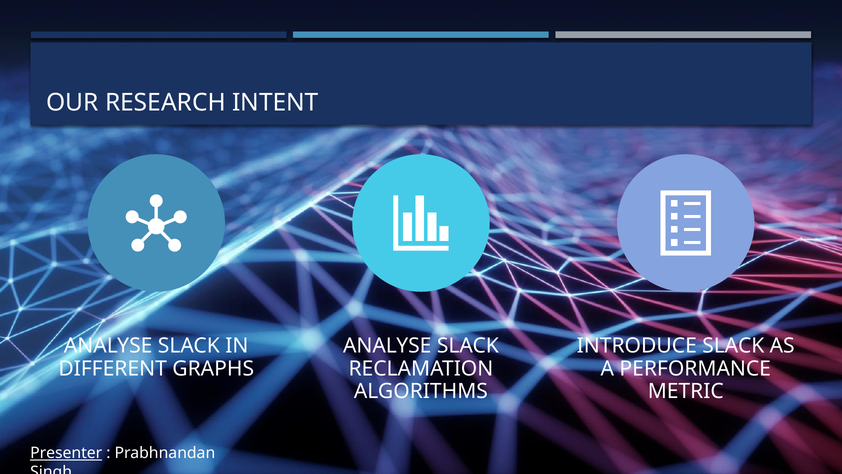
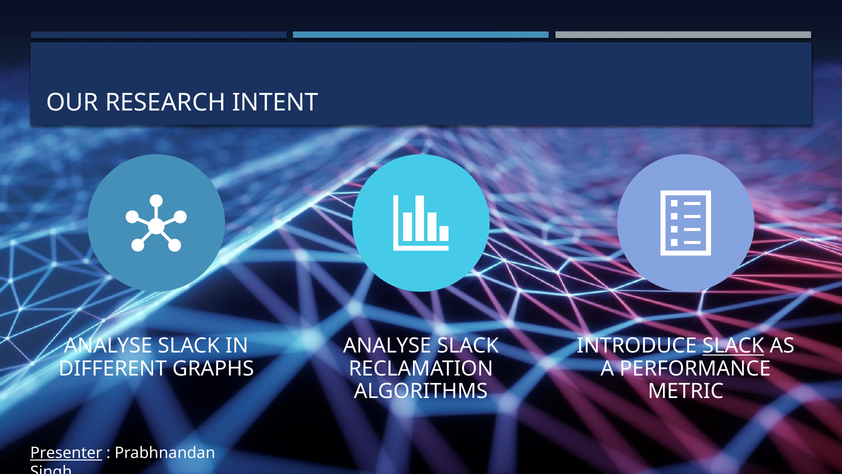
SLACK at (733, 346) underline: none -> present
